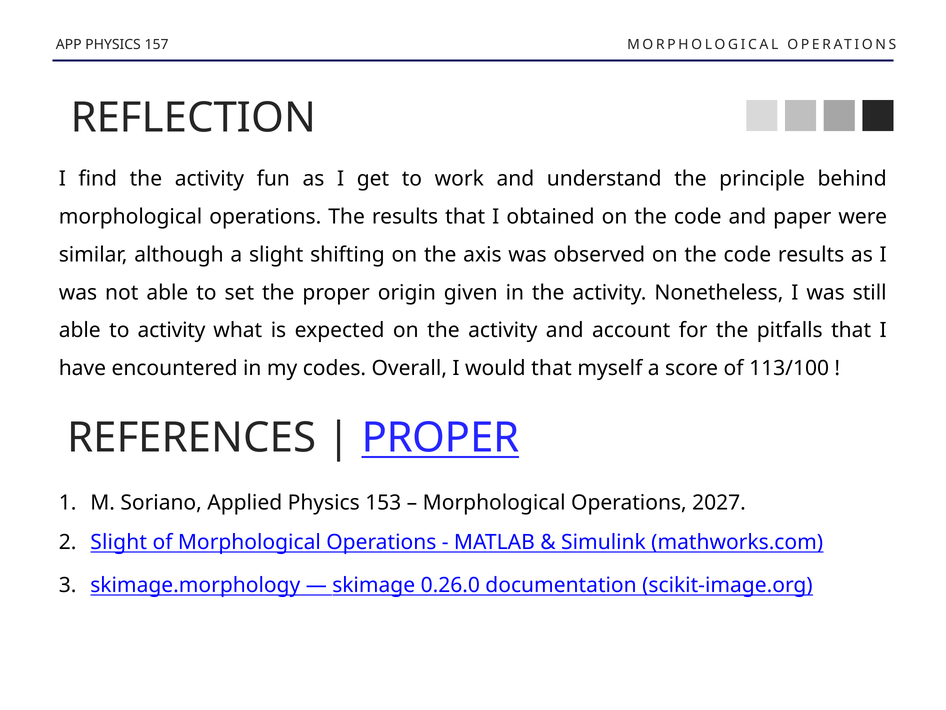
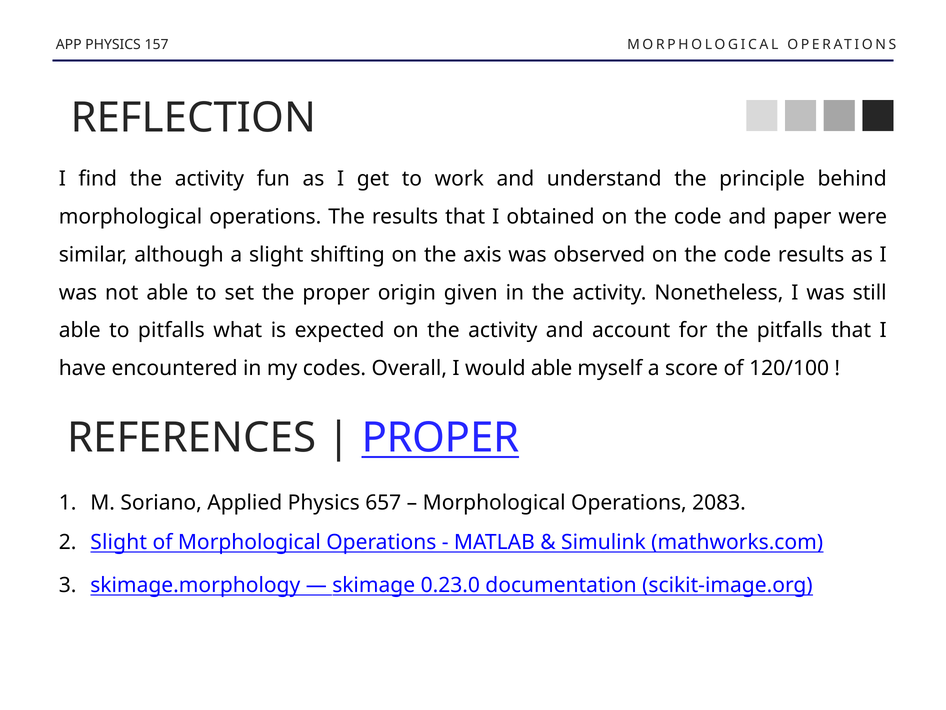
to activity: activity -> pitfalls
would that: that -> able
113/100: 113/100 -> 120/100
153: 153 -> 657
2027: 2027 -> 2083
0.26.0: 0.26.0 -> 0.23.0
